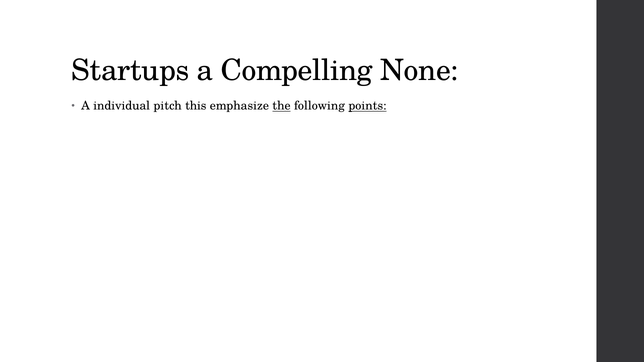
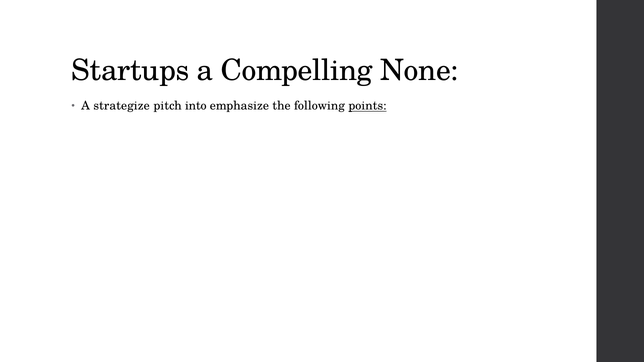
individual: individual -> strategize
this: this -> into
the underline: present -> none
